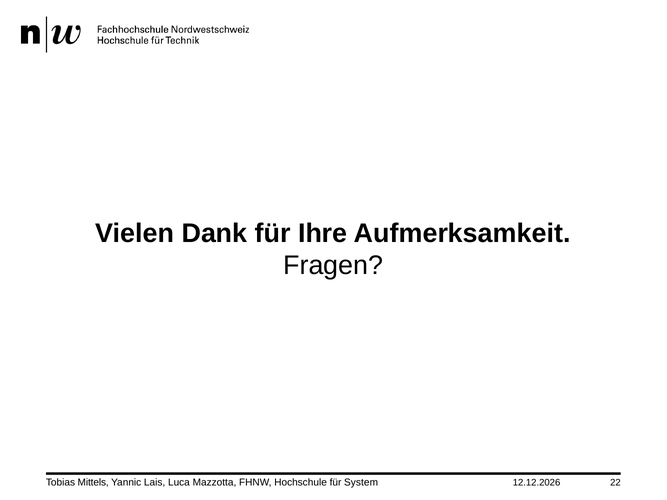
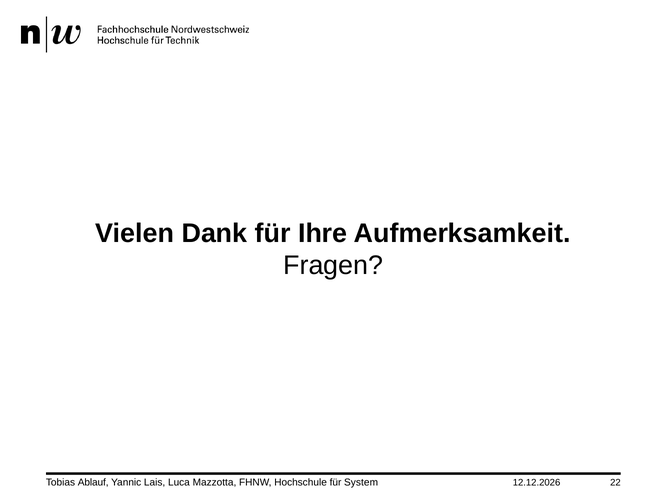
Mittels: Mittels -> Ablauf
